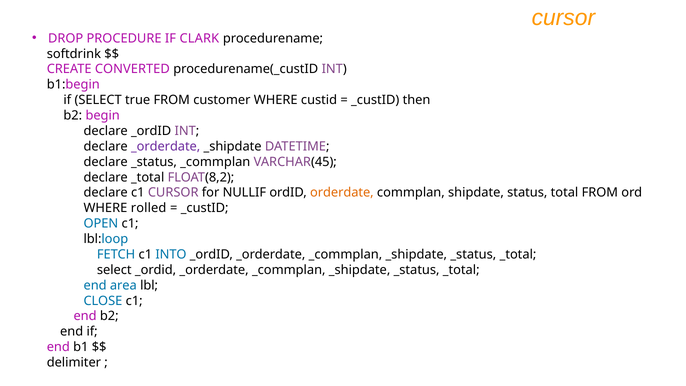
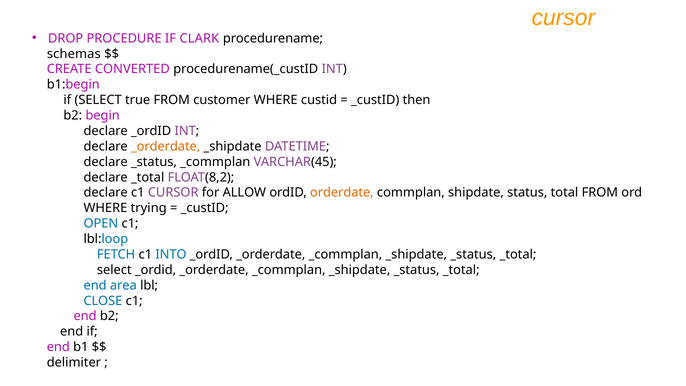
softdrink: softdrink -> schemas
_orderdate at (166, 146) colour: purple -> orange
NULLIF: NULLIF -> ALLOW
rolled: rolled -> trying
